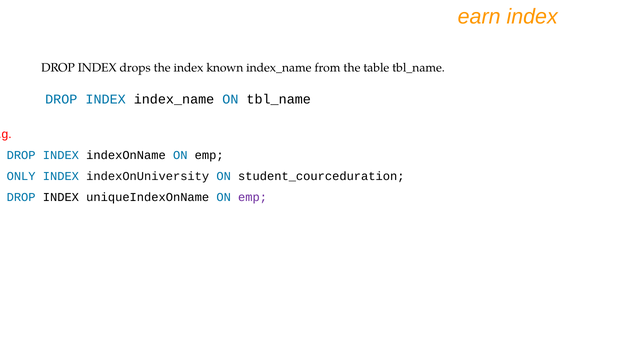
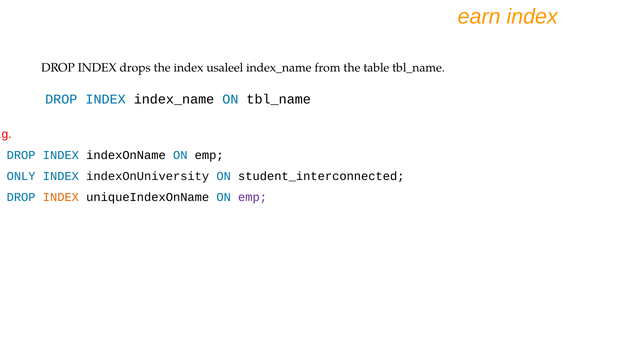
known: known -> usaleel
student_courceduration: student_courceduration -> student_interconnected
INDEX at (61, 197) colour: black -> orange
